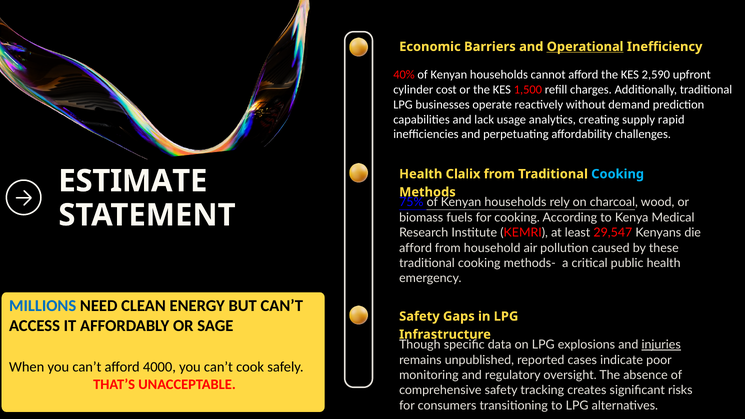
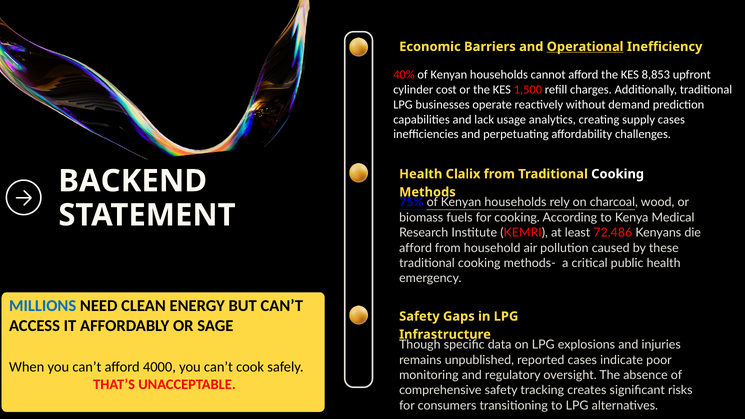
2,590: 2,590 -> 8,853
supply rapid: rapid -> cases
Cooking at (618, 174) colour: light blue -> white
ESTIMATE: ESTIMATE -> BACKEND
29,547: 29,547 -> 72,486
injuries underline: present -> none
